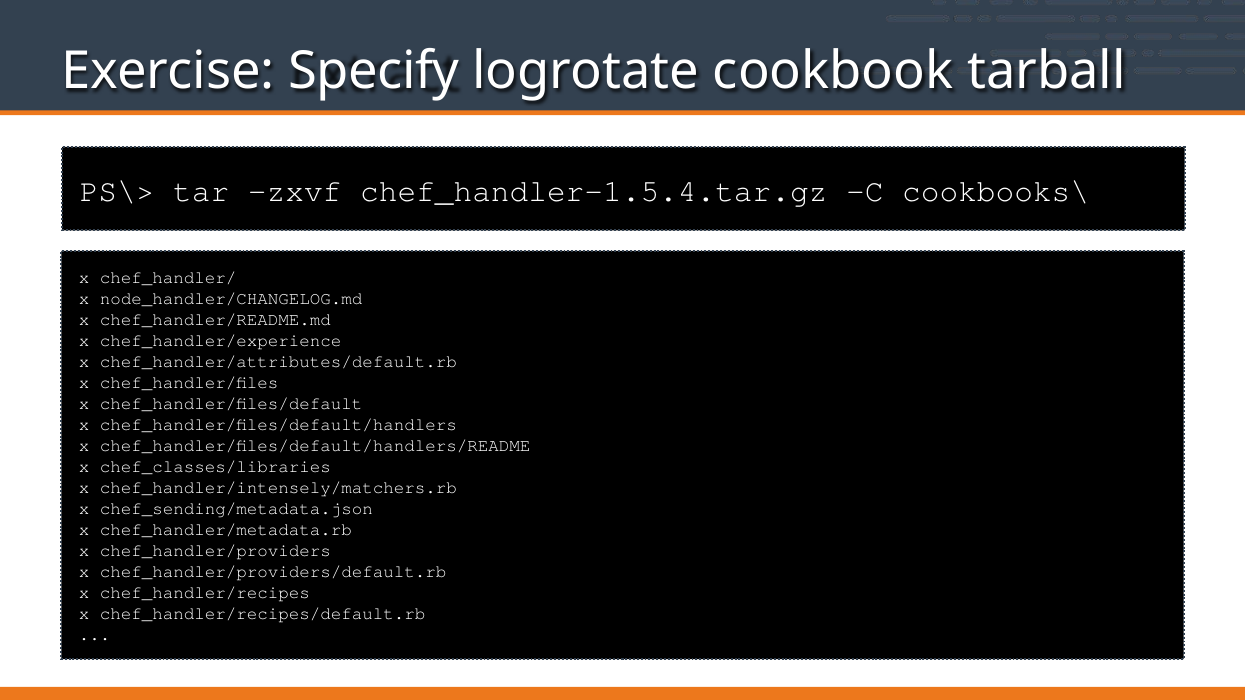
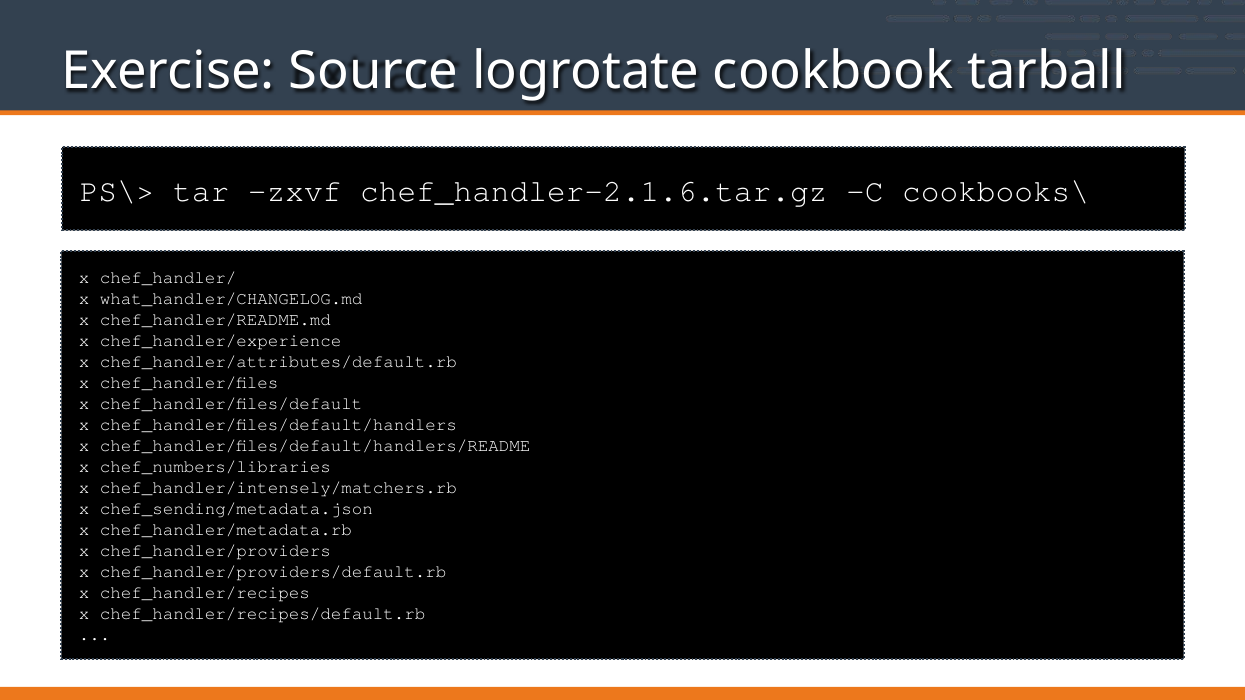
Specify: Specify -> Source
chef_handler-1.5.4.tar.gz: chef_handler-1.5.4.tar.gz -> chef_handler-2.1.6.tar.gz
node_handler/CHANGELOG.md: node_handler/CHANGELOG.md -> what_handler/CHANGELOG.md
chef_classes/libraries: chef_classes/libraries -> chef_numbers/libraries
